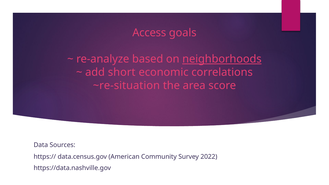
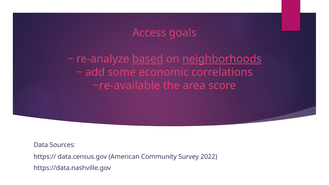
based underline: none -> present
short: short -> some
~re-situation: ~re-situation -> ~re-available
